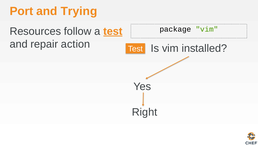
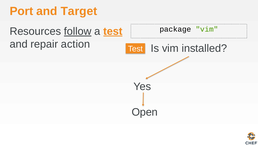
Trying: Trying -> Target
follow underline: none -> present
Right: Right -> Open
